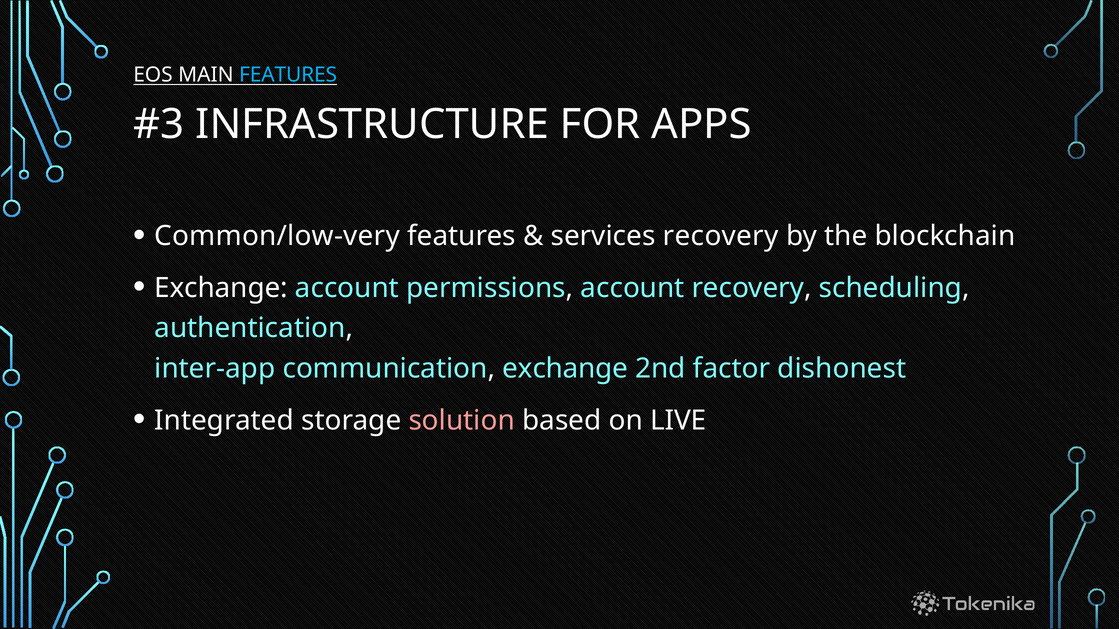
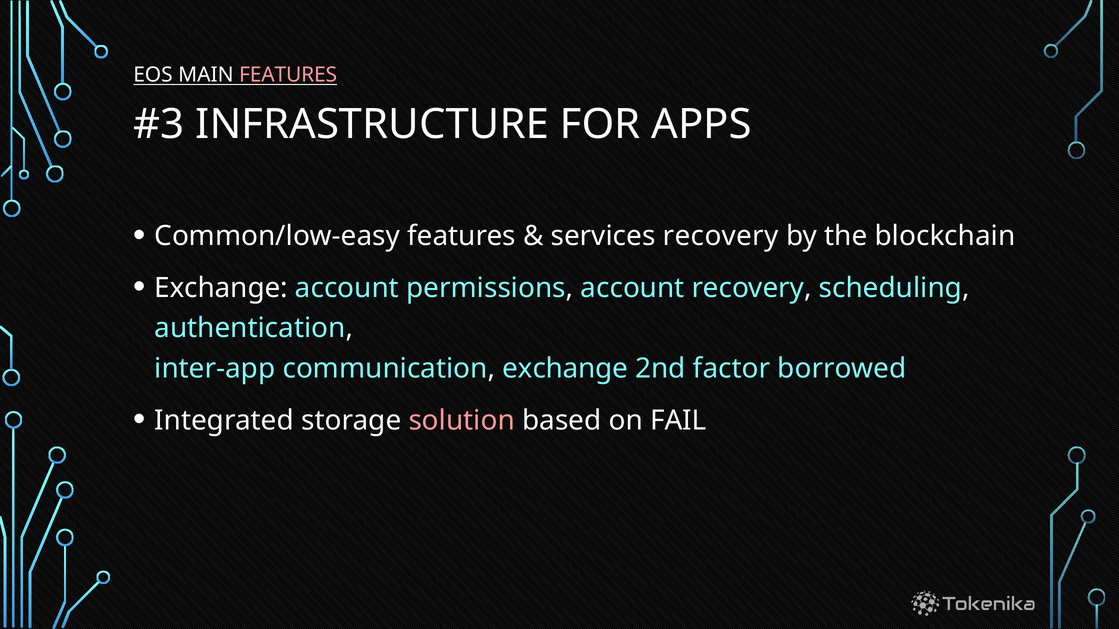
FEATURES at (288, 75) colour: light blue -> pink
Common/low-very: Common/low-very -> Common/low-easy
dishonest: dishonest -> borrowed
LIVE: LIVE -> FAIL
